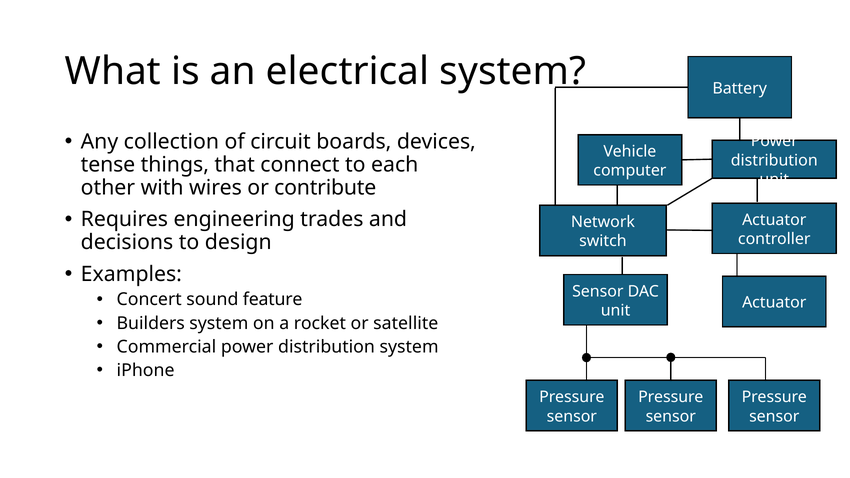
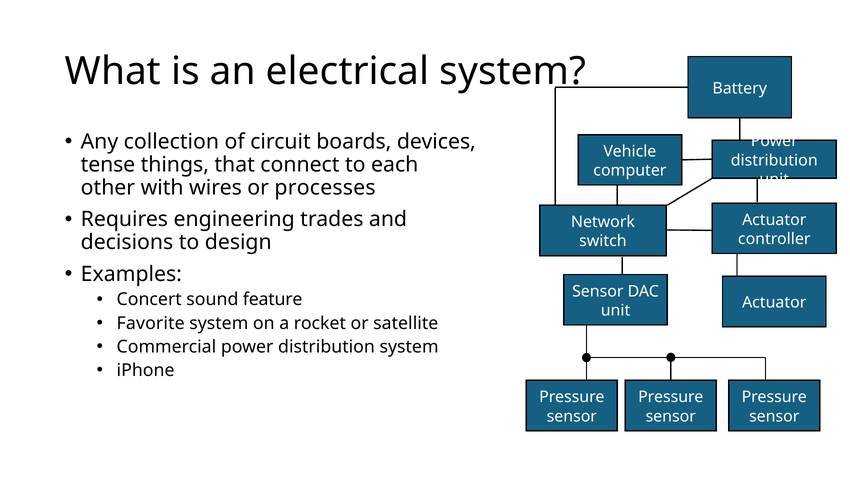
contribute: contribute -> processes
Builders: Builders -> Favorite
